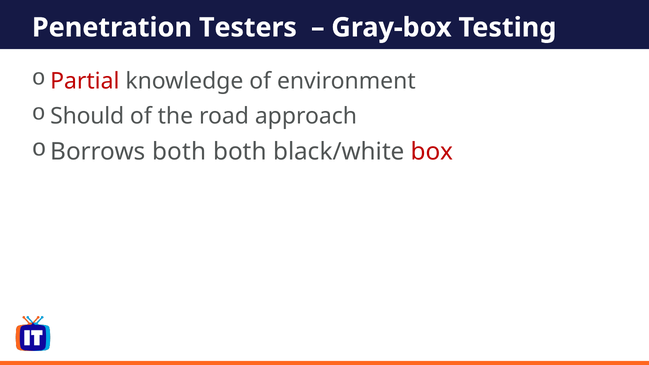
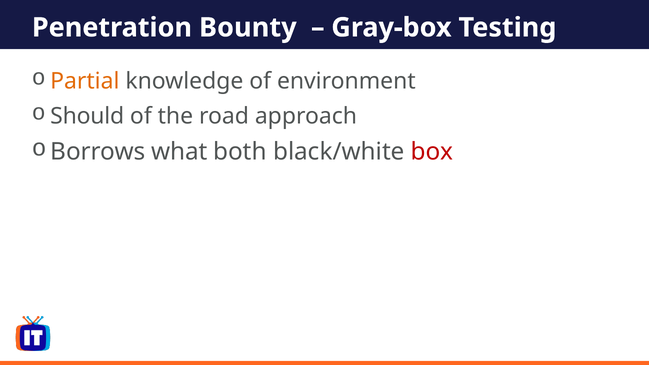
Testers: Testers -> Bounty
Partial colour: red -> orange
Borrows both: both -> what
